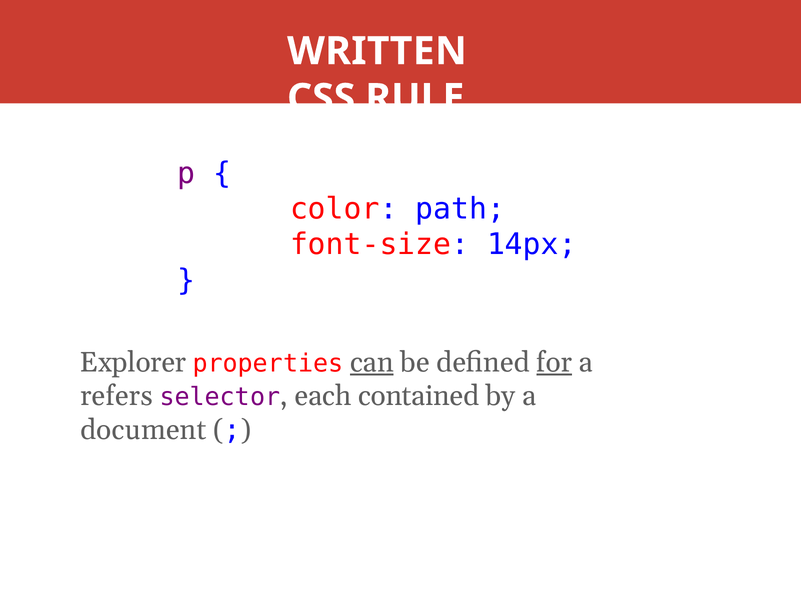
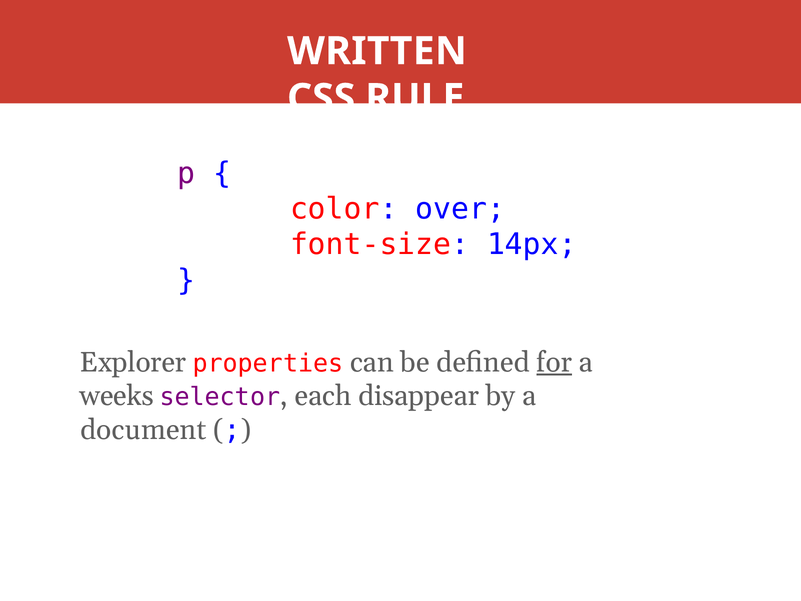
path: path -> over
can underline: present -> none
refers: refers -> weeks
contained: contained -> disappear
